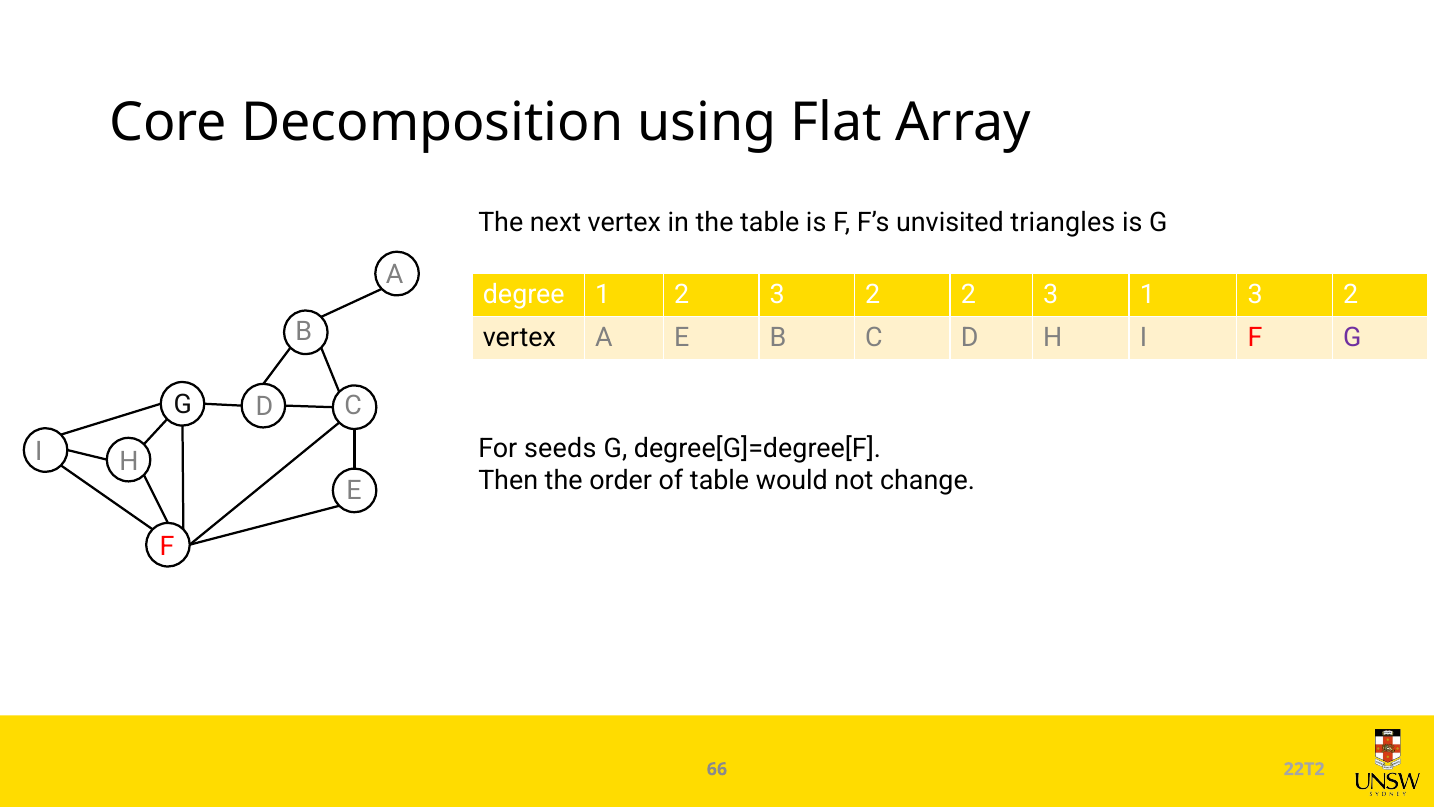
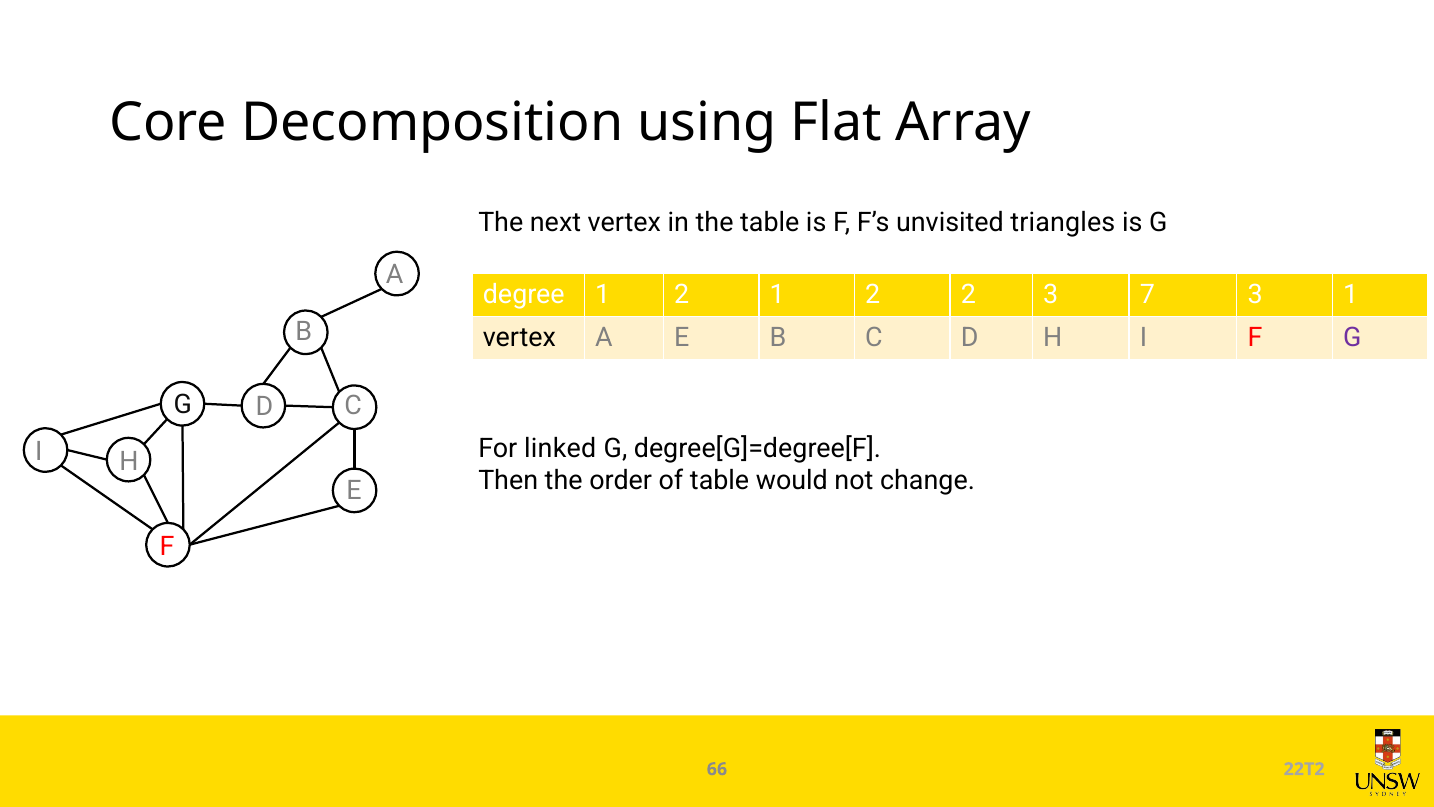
1 2 3: 3 -> 1
3 1: 1 -> 7
2 at (1351, 294): 2 -> 1
seeds: seeds -> linked
